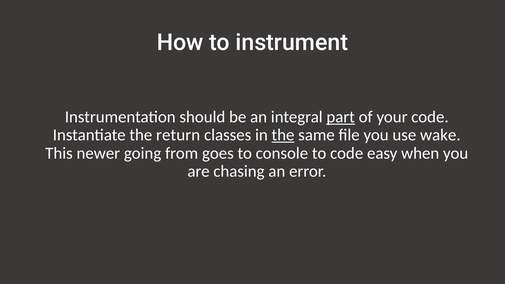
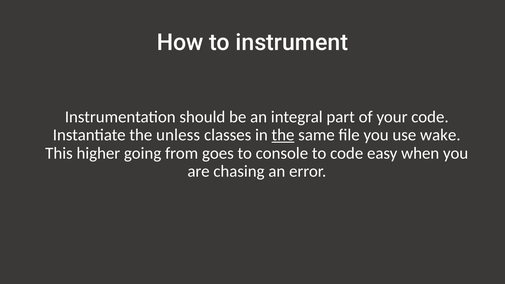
part underline: present -> none
return: return -> unless
newer: newer -> higher
